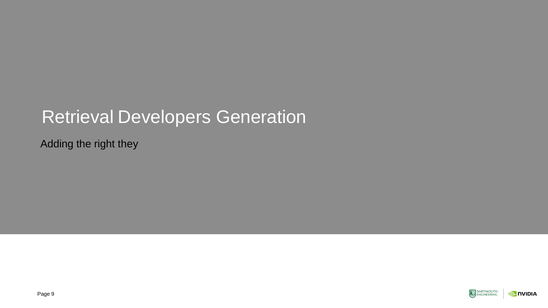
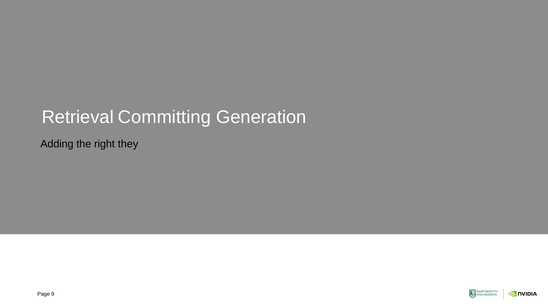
Developers: Developers -> Committing
